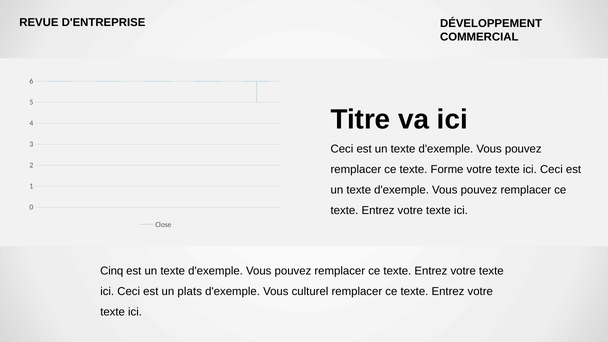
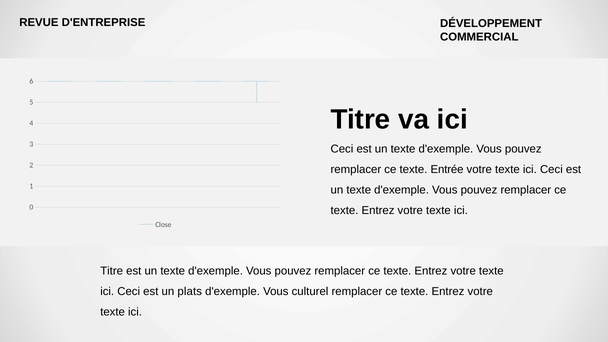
Forme: Forme -> Entrée
Cinq at (112, 271): Cinq -> Titre
